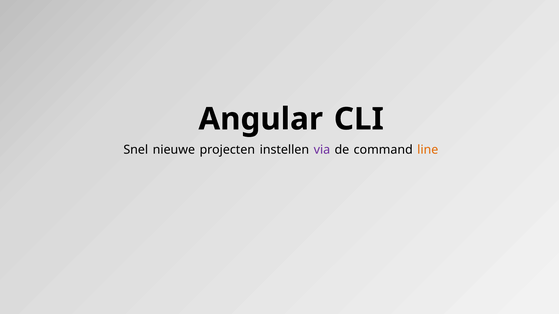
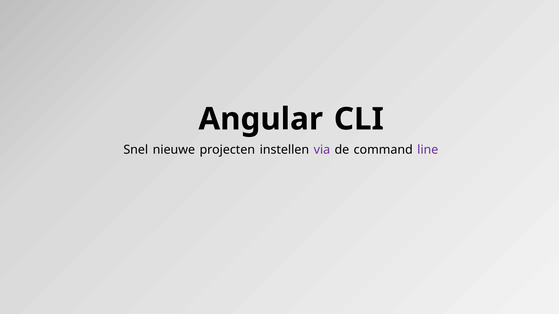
line colour: orange -> purple
